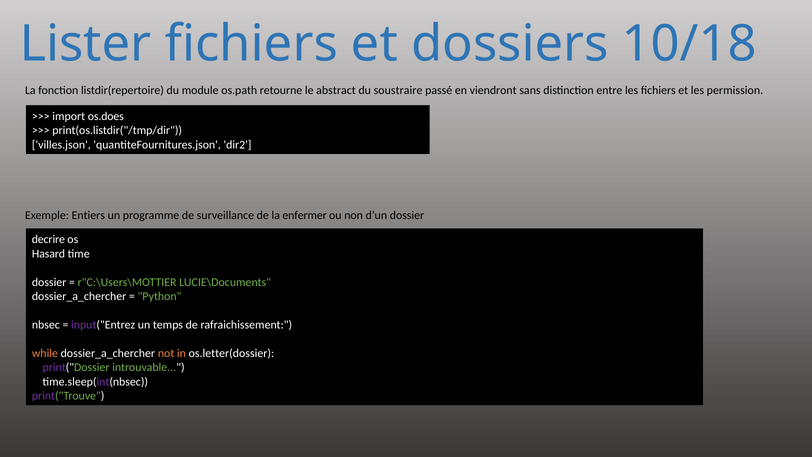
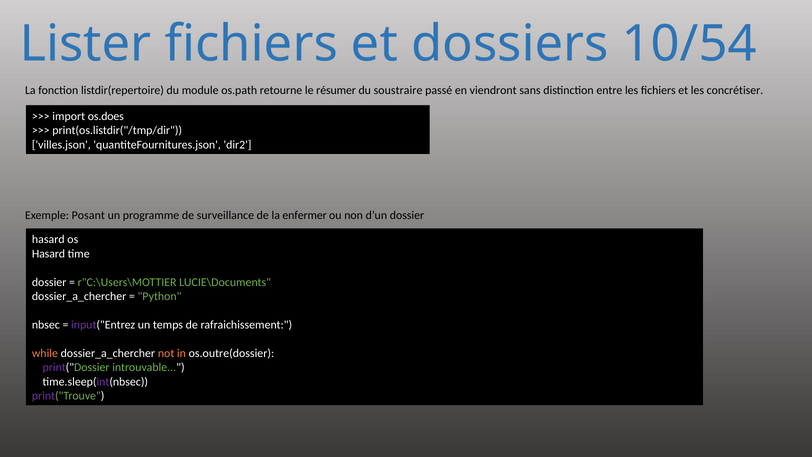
10/18: 10/18 -> 10/54
abstract: abstract -> résumer
permission: permission -> concrétiser
Entiers: Entiers -> Posant
decrire at (48, 239): decrire -> hasard
os.letter(dossier: os.letter(dossier -> os.outre(dossier
